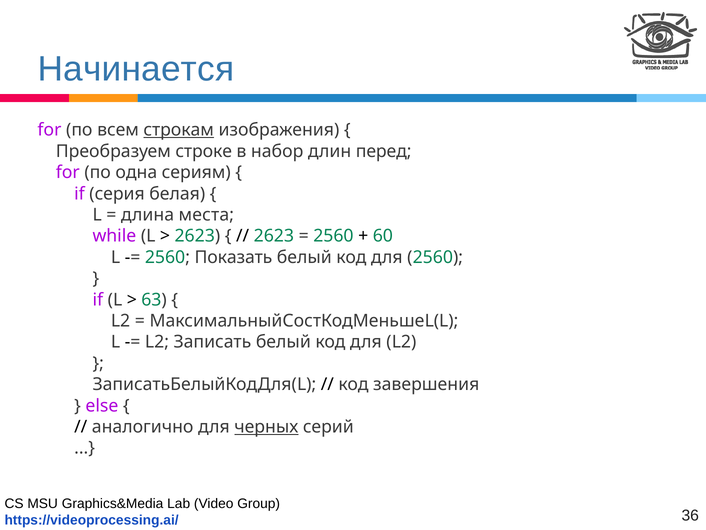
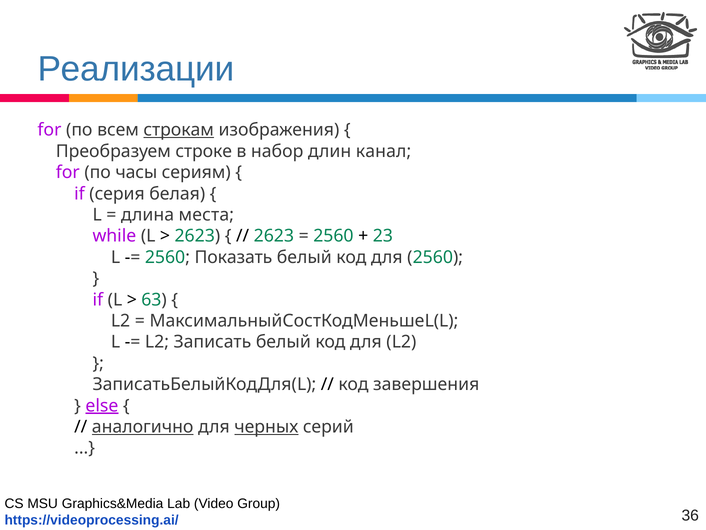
Начинается: Начинается -> Реализации
перед: перед -> канал
одна: одна -> часы
60: 60 -> 23
else underline: none -> present
аналогично underline: none -> present
